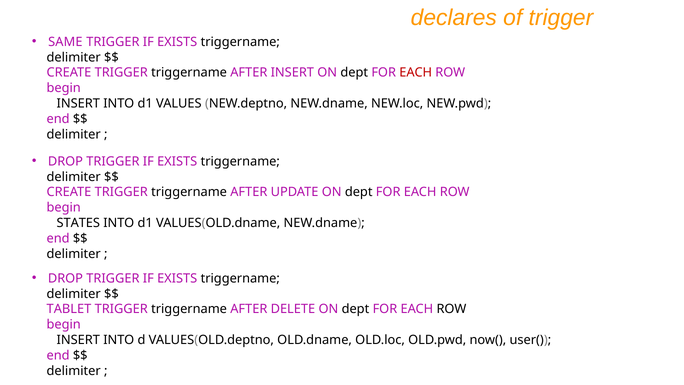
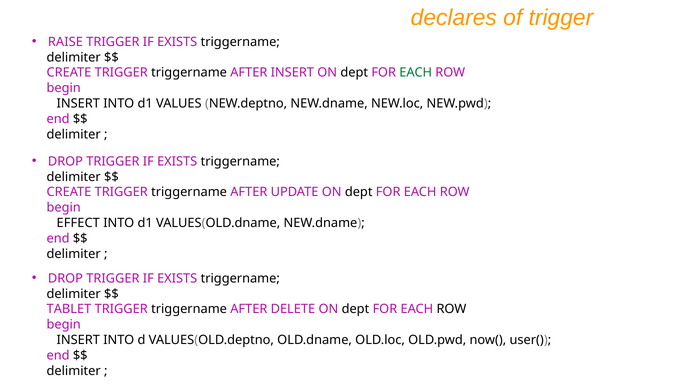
SAME: SAME -> RAISE
EACH at (416, 73) colour: red -> green
STATES: STATES -> EFFECT
